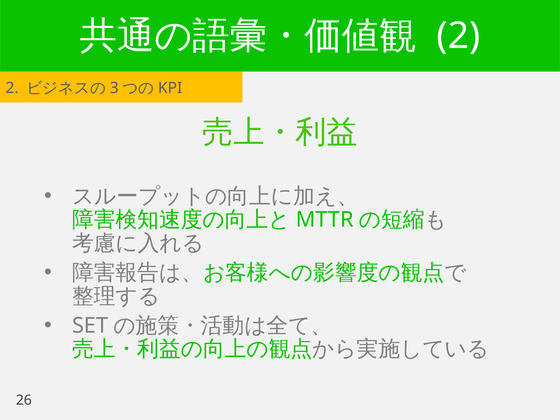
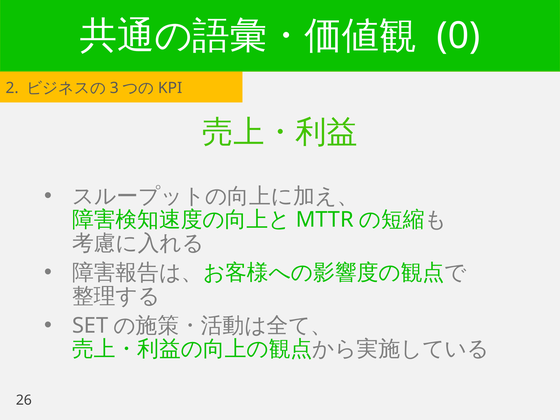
2 at (458, 36): 2 -> 0
